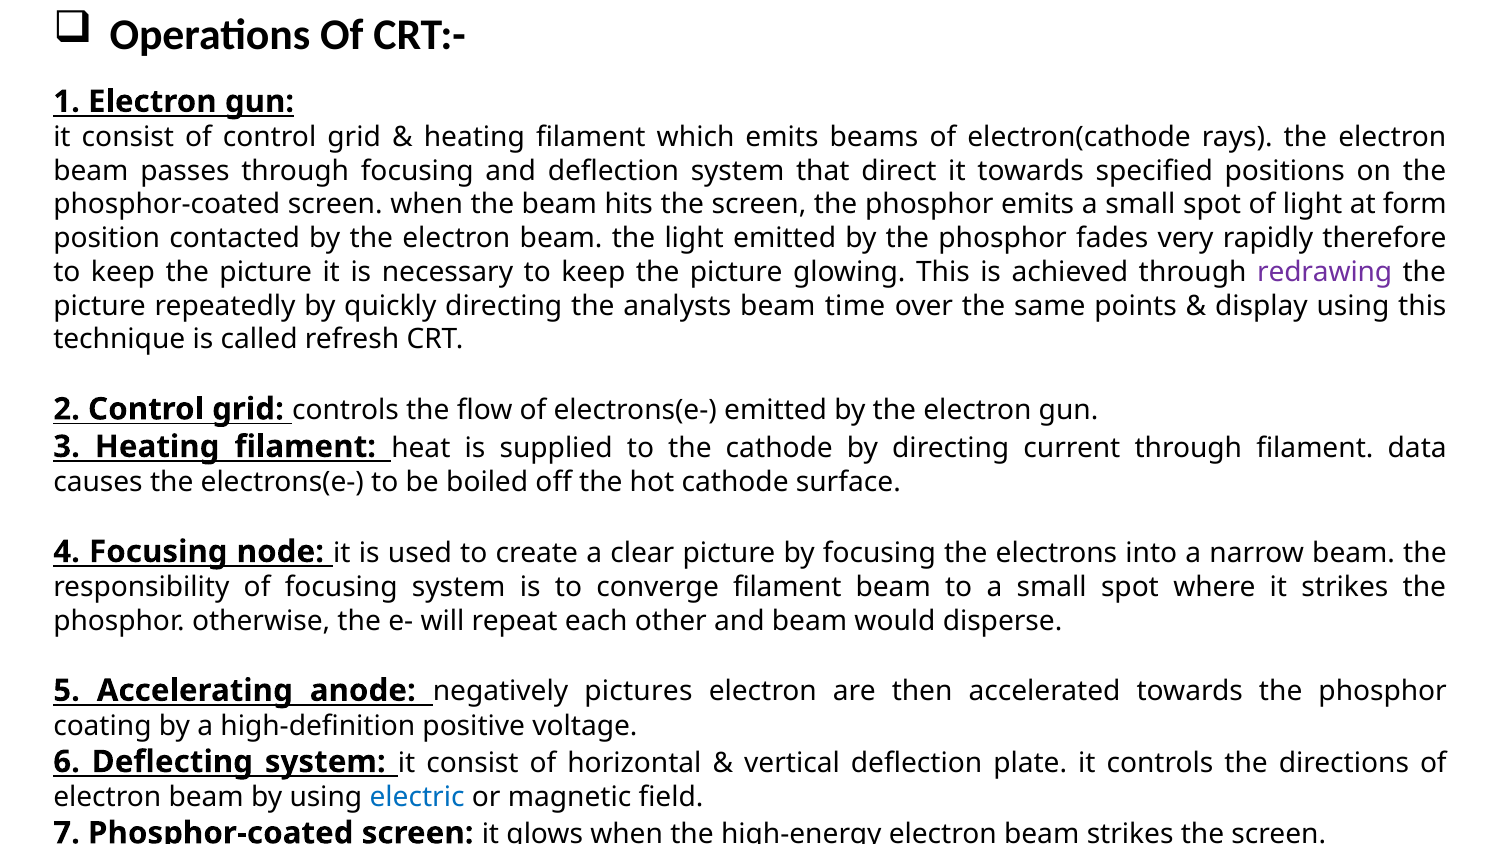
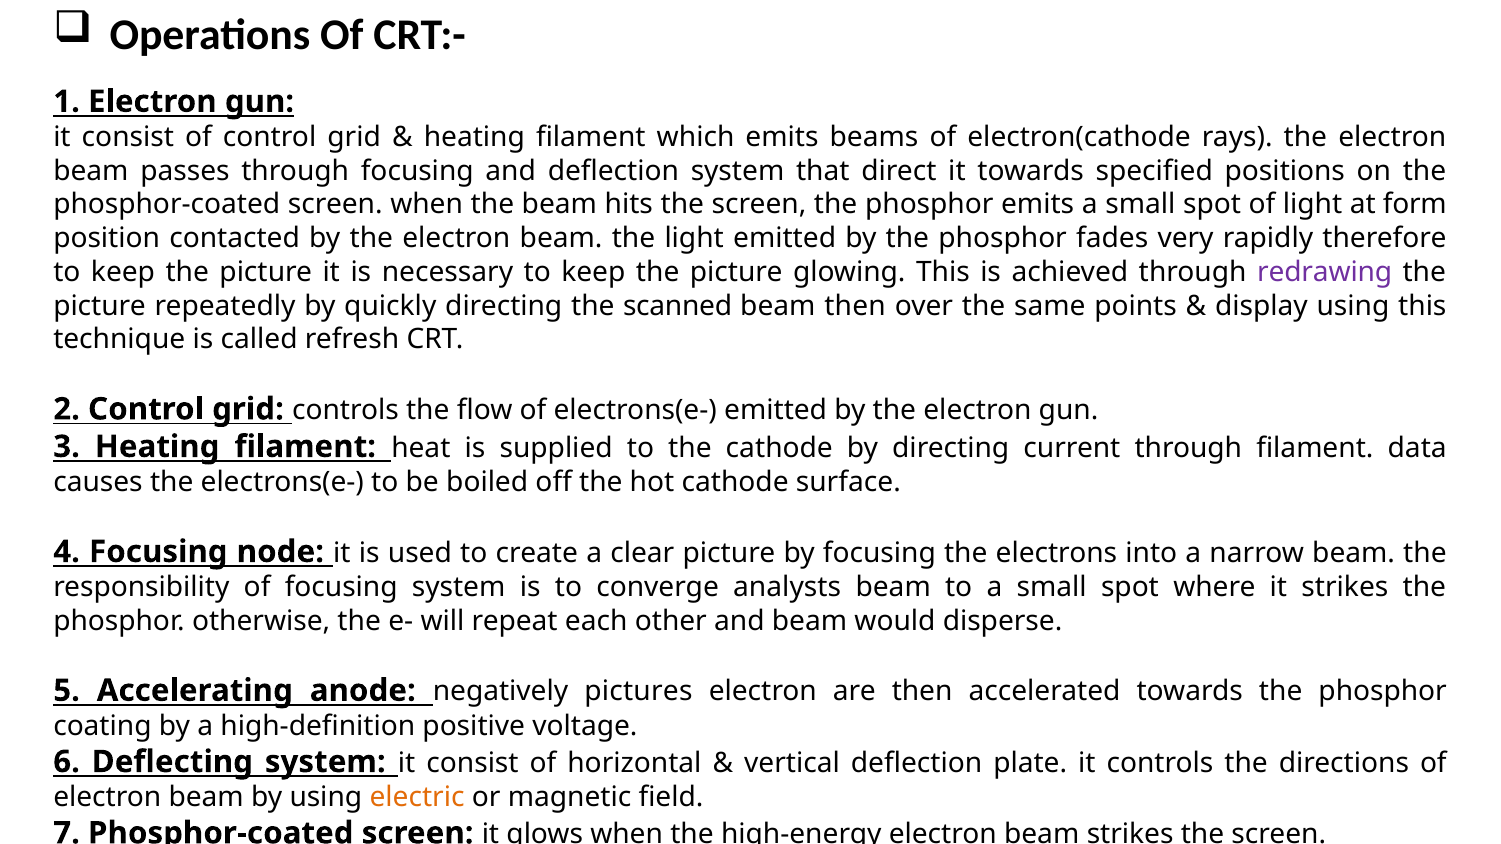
analysts: analysts -> scanned
beam time: time -> then
converge filament: filament -> analysts
electric colour: blue -> orange
